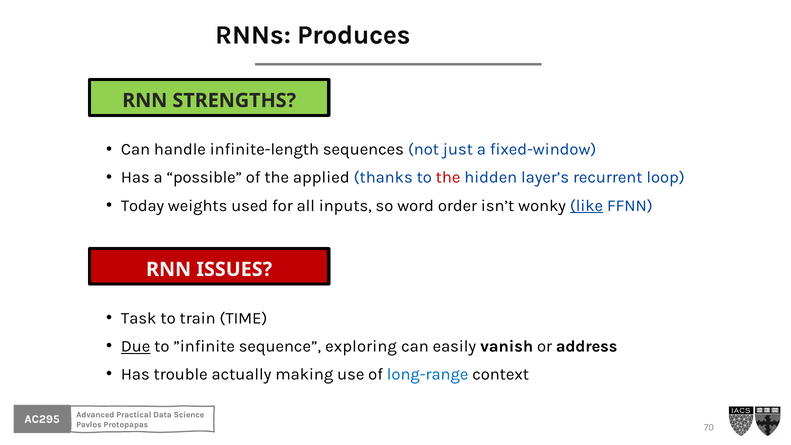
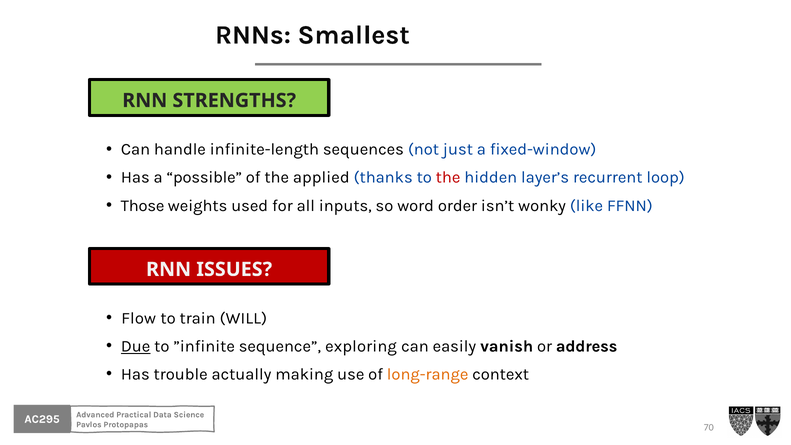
Produces: Produces -> Smallest
Today: Today -> Those
like underline: present -> none
Task: Task -> Flow
TIME: TIME -> WILL
long-range colour: blue -> orange
